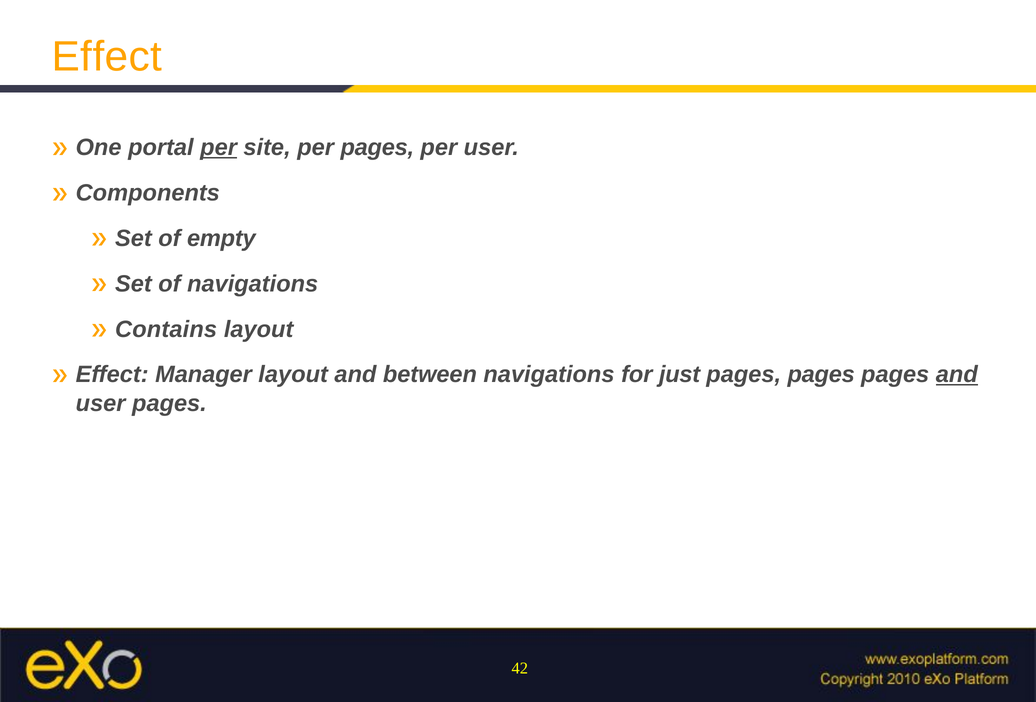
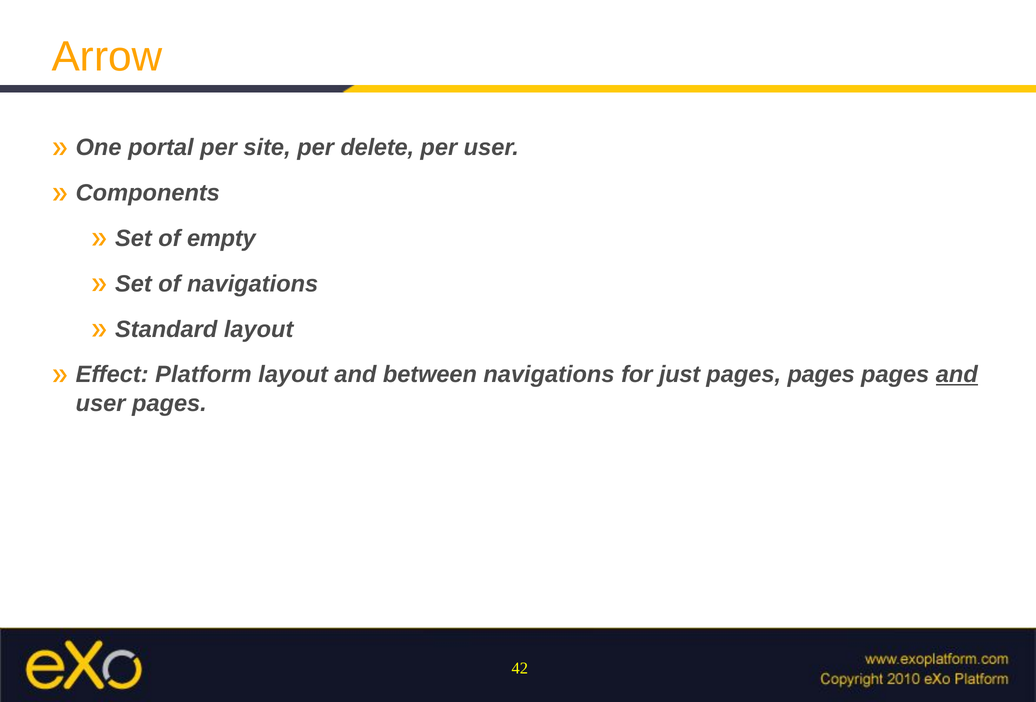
Effect at (107, 57): Effect -> Arrow
per at (219, 148) underline: present -> none
per pages: pages -> delete
Contains: Contains -> Standard
Manager: Manager -> Platform
